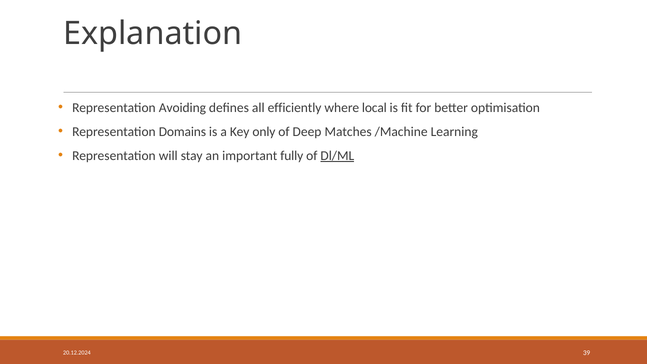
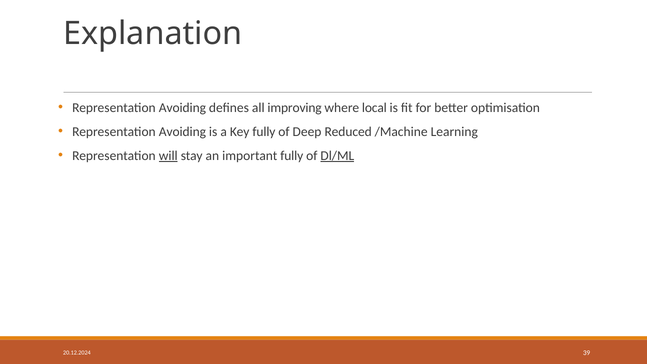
efficiently: efficiently -> improving
Domains at (182, 132): Domains -> Avoiding
Key only: only -> fully
Matches: Matches -> Reduced
will underline: none -> present
